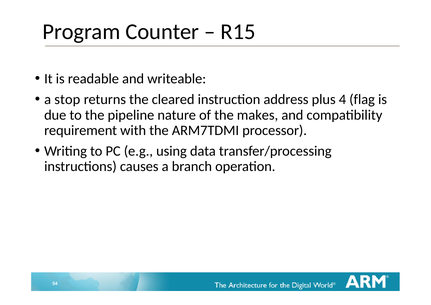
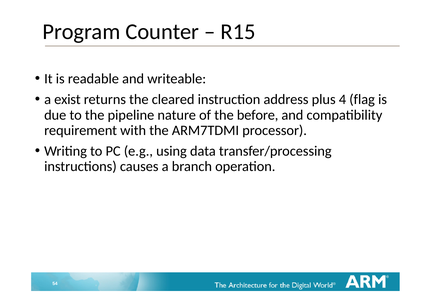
stop: stop -> exist
makes: makes -> before
